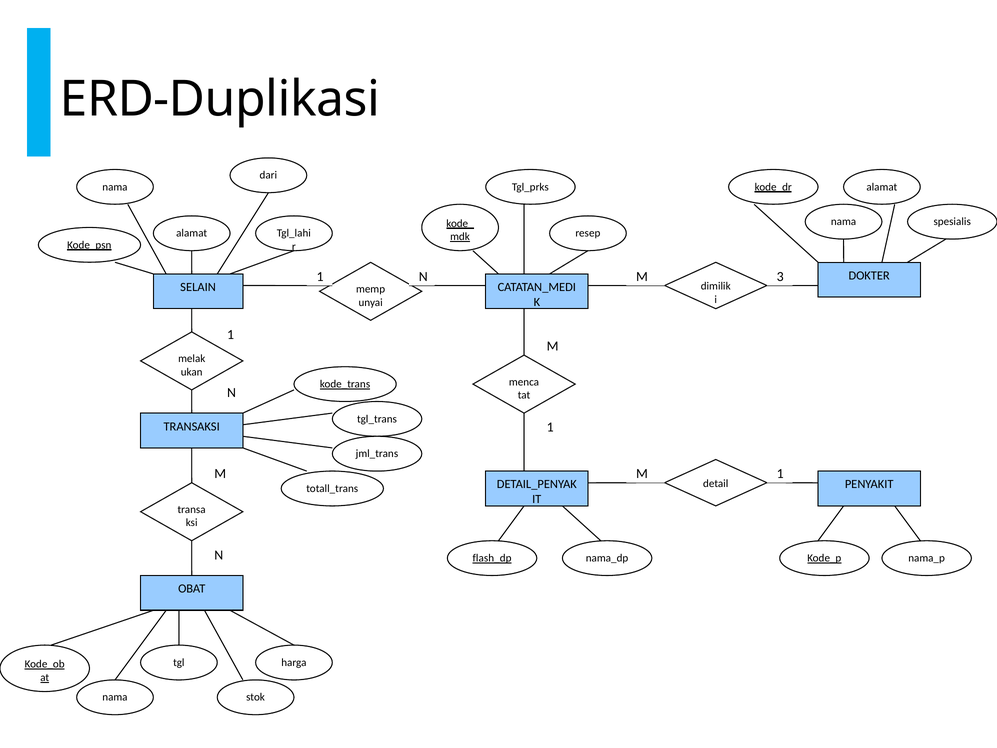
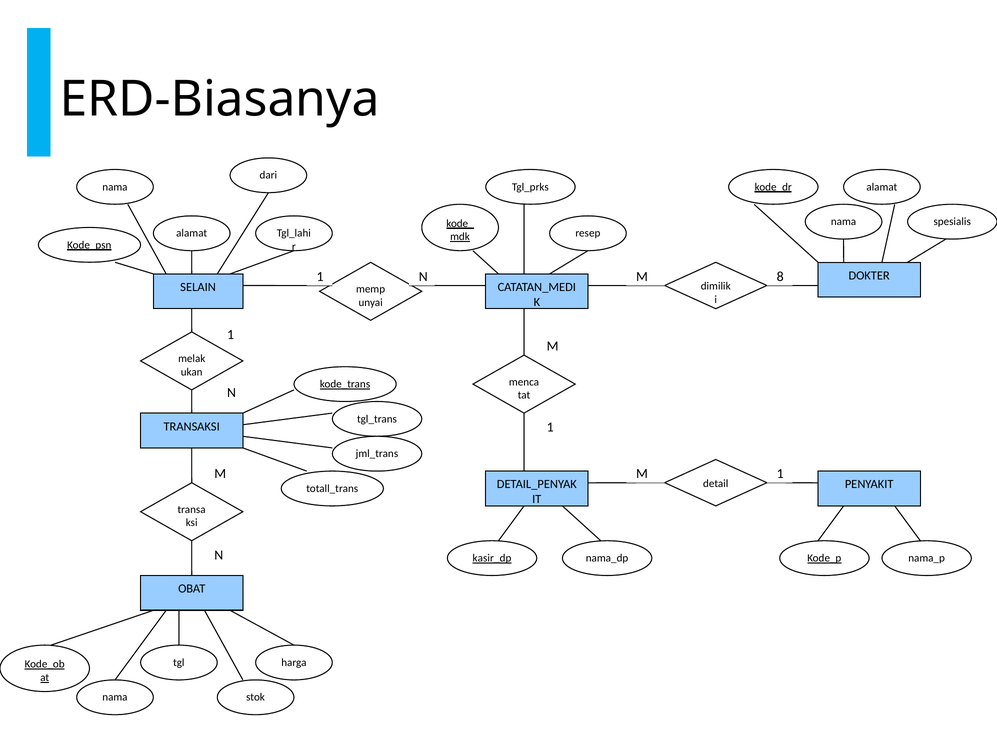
ERD-Duplikasi: ERD-Duplikasi -> ERD-Biasanya
3: 3 -> 8
flash_dp: flash_dp -> kasir_dp
